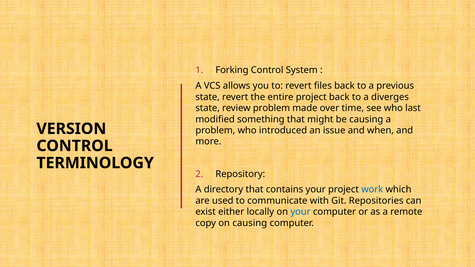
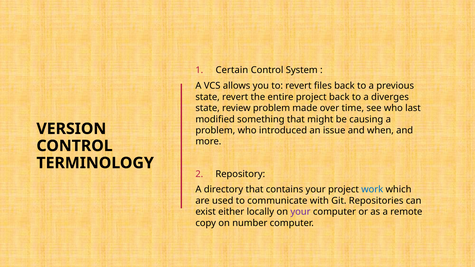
Forking: Forking -> Certain
your at (301, 212) colour: blue -> purple
on causing: causing -> number
